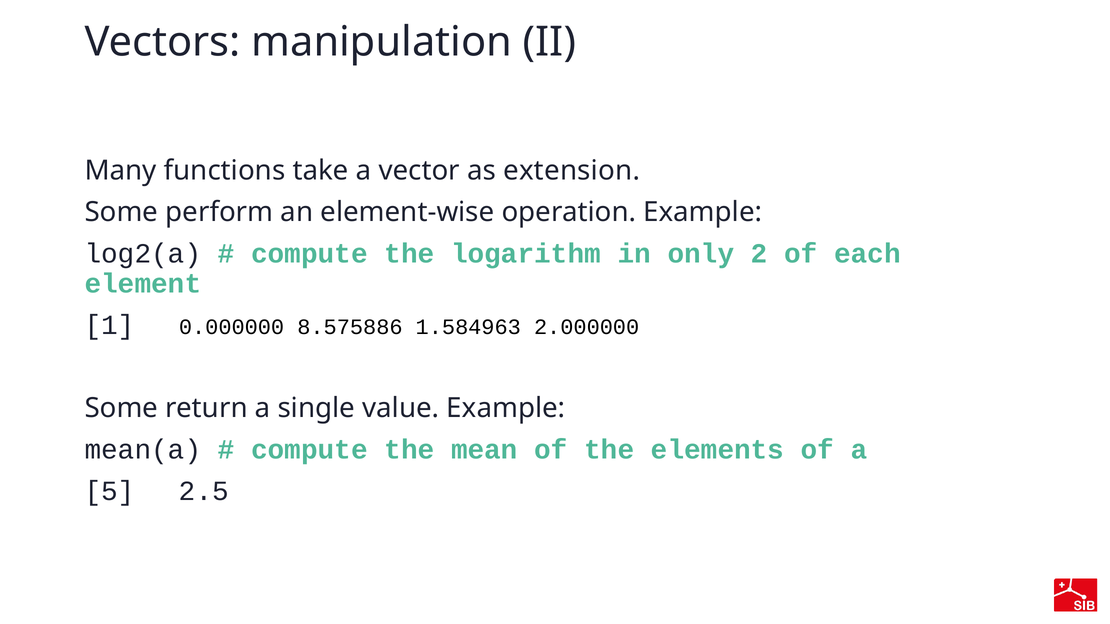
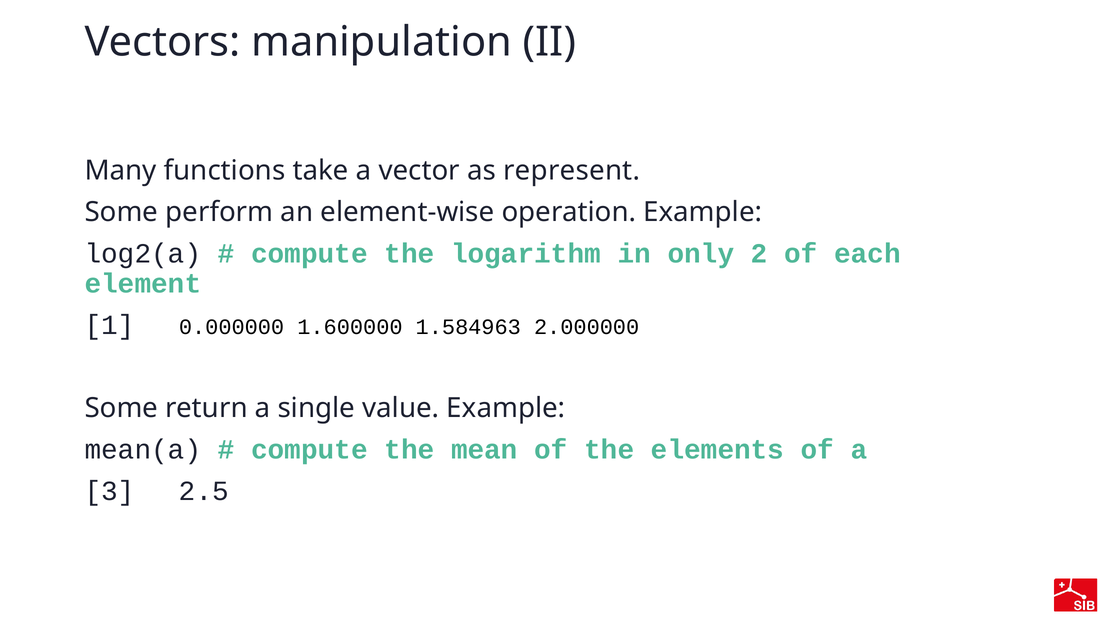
extension: extension -> represent
8.575886: 8.575886 -> 1.600000
5: 5 -> 3
